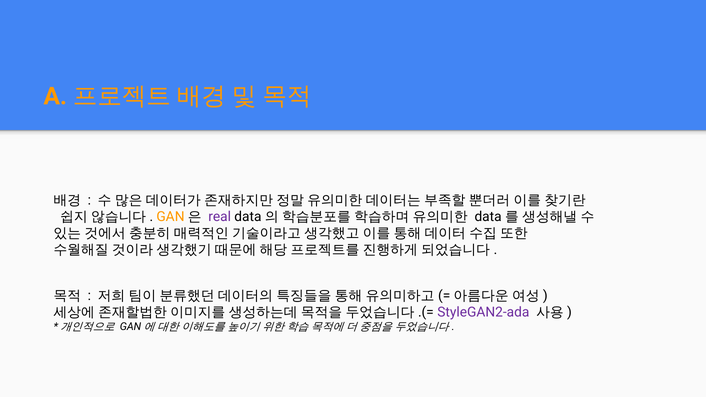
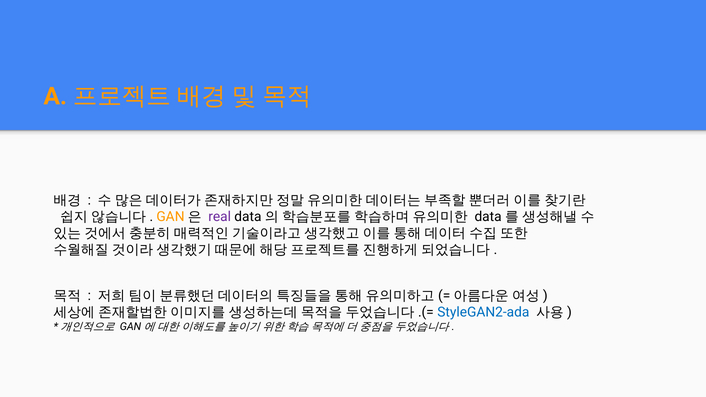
StyleGAN2-ada colour: purple -> blue
